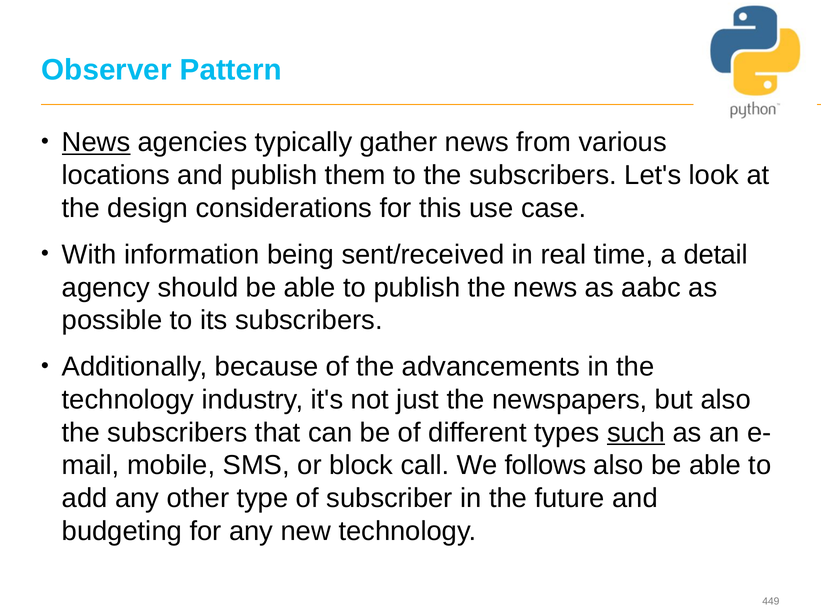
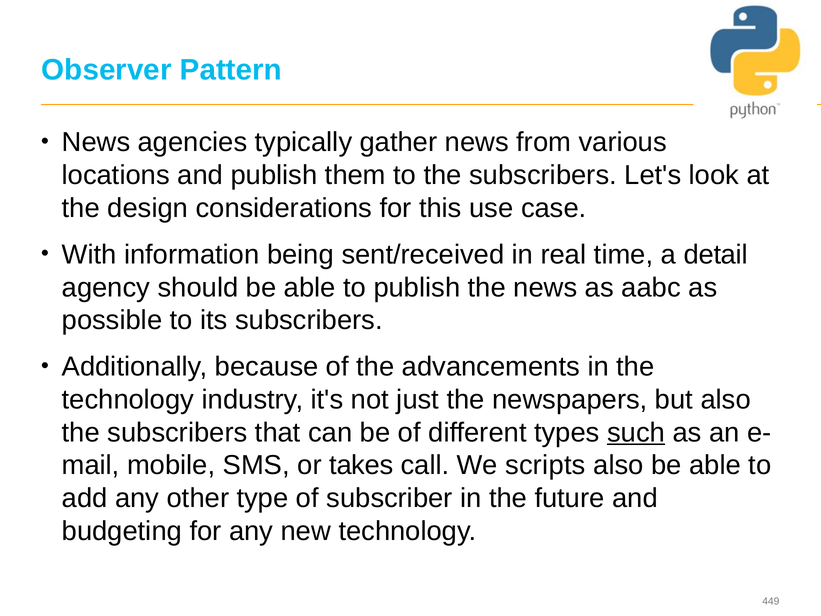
News at (96, 142) underline: present -> none
block: block -> takes
follows: follows -> scripts
